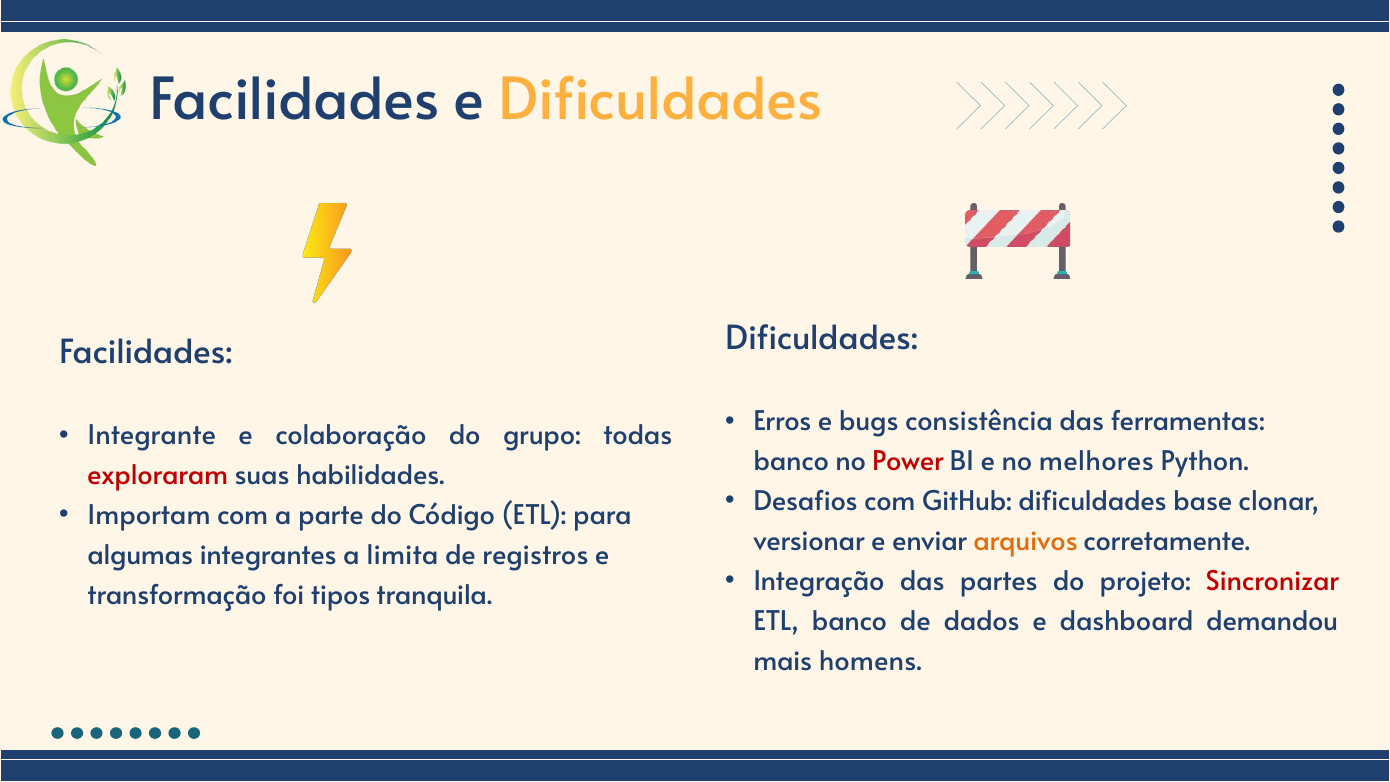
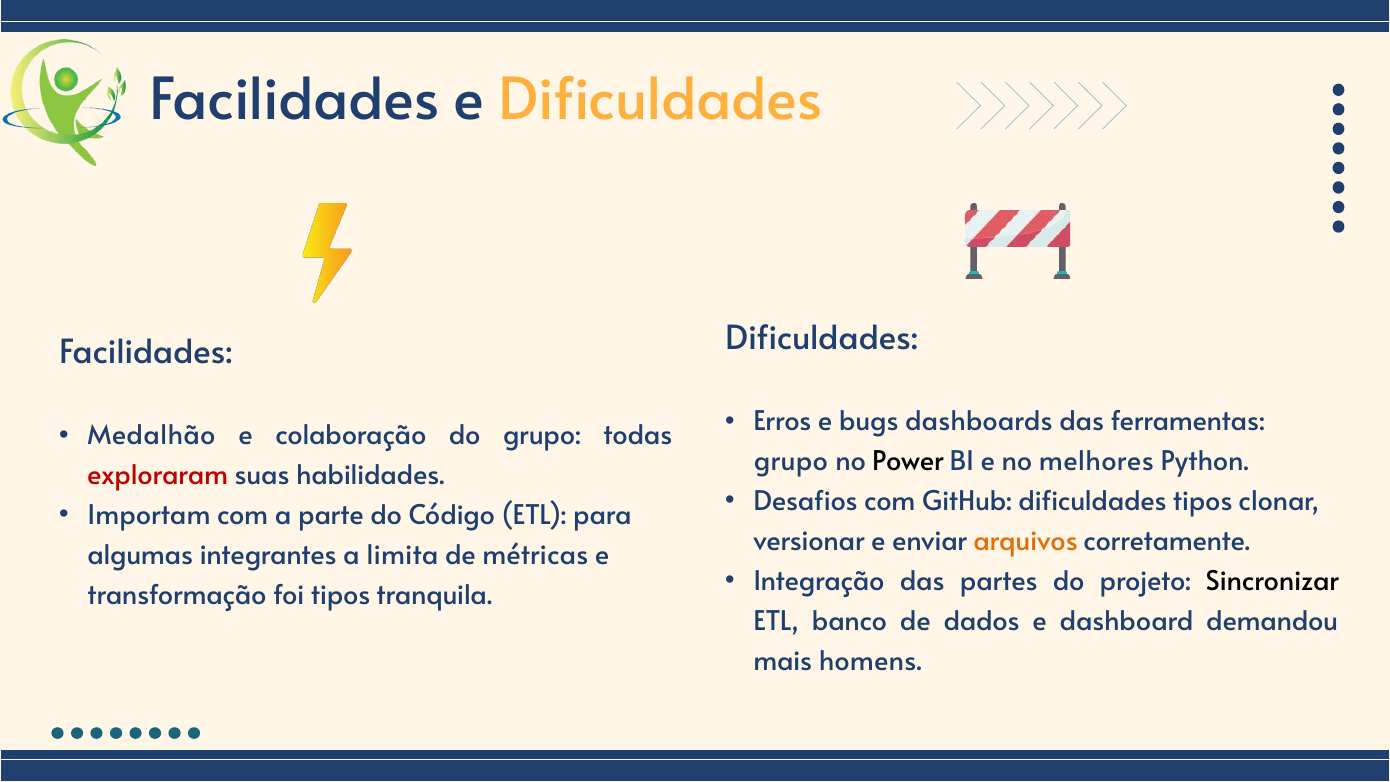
consistência: consistência -> dashboards
Integrante: Integrante -> Medalhão
banco at (791, 462): banco -> grupo
Power colour: red -> black
dificuldades base: base -> tipos
registros: registros -> métricas
Sincronizar colour: red -> black
